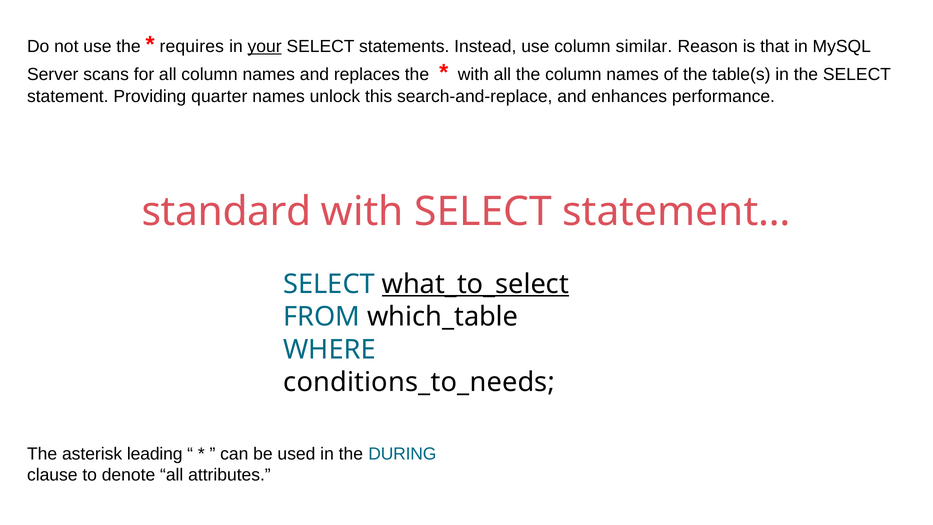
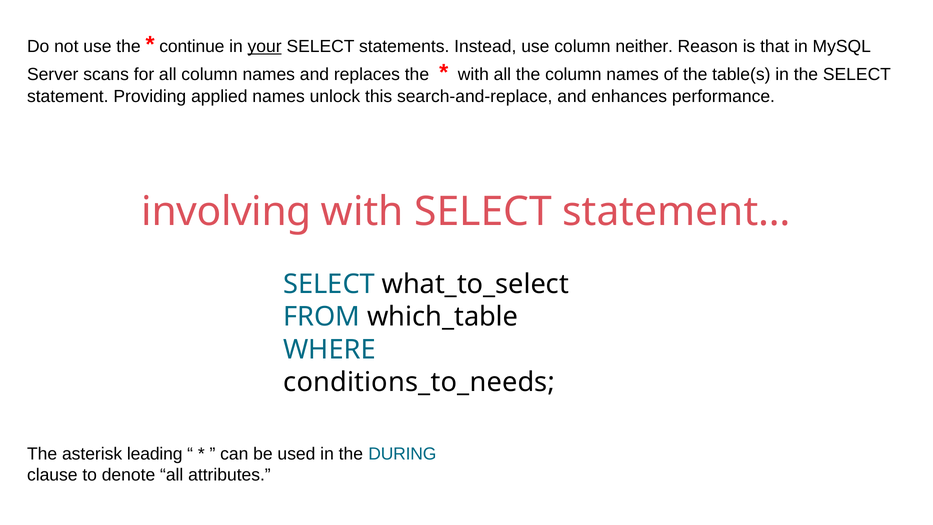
requires: requires -> continue
similar: similar -> neither
quarter: quarter -> applied
standard: standard -> involving
what_to_select underline: present -> none
